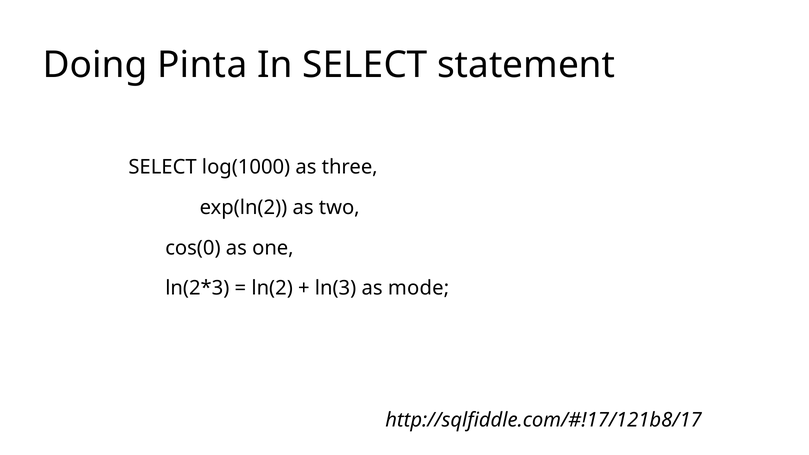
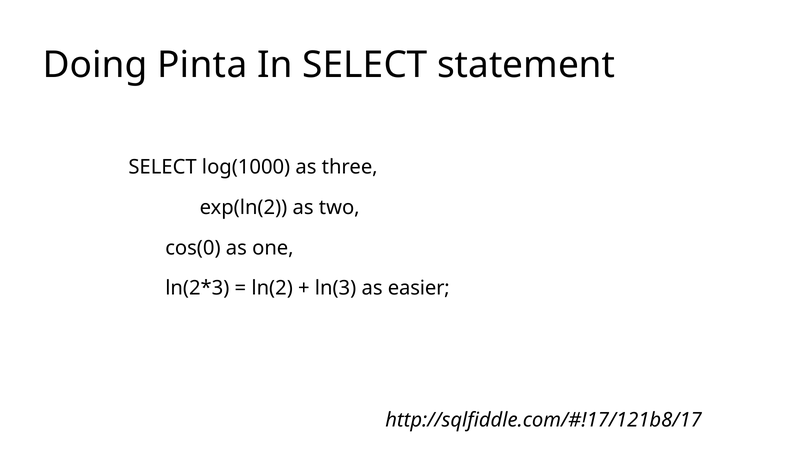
mode: mode -> easier
